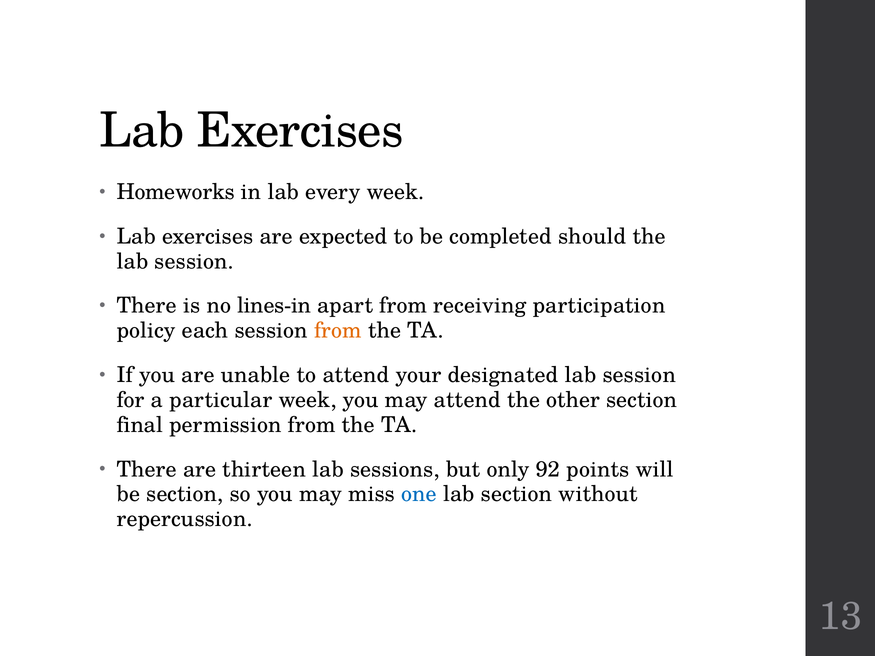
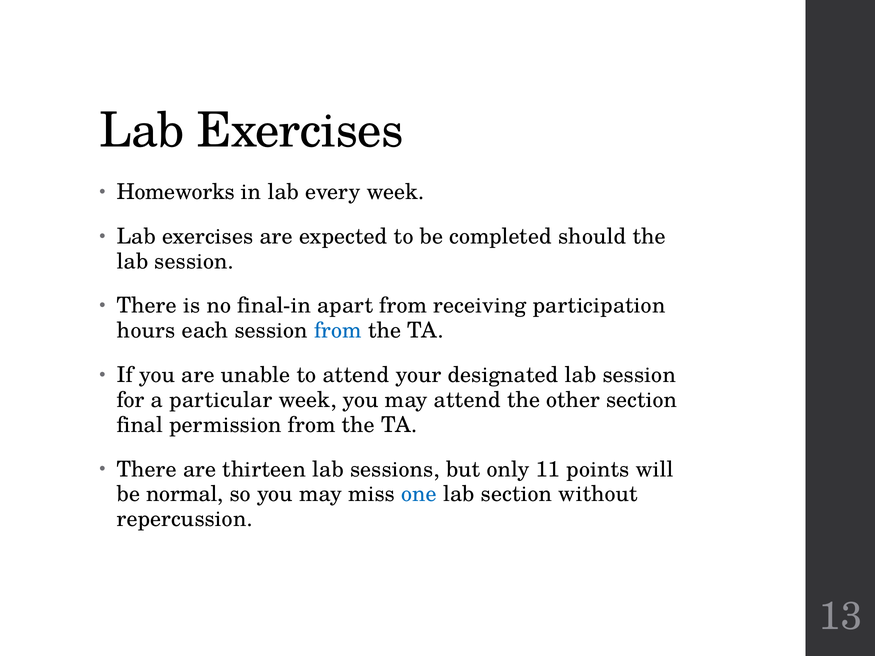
lines-in: lines-in -> final-in
policy: policy -> hours
from at (338, 331) colour: orange -> blue
92: 92 -> 11
be section: section -> normal
